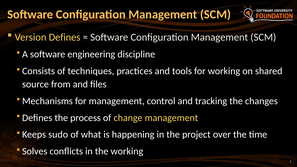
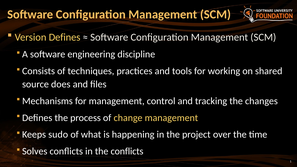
from: from -> does
the working: working -> conflicts
